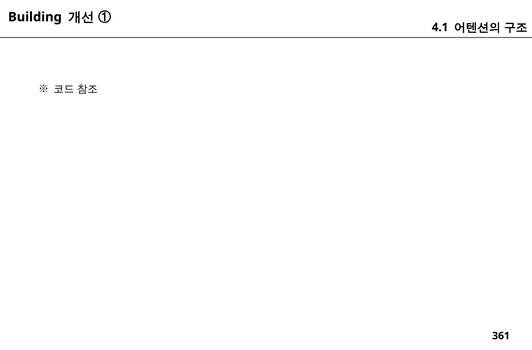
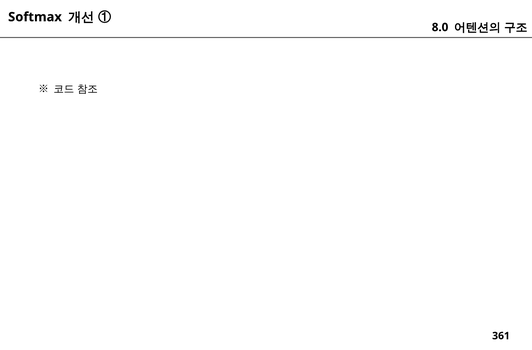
Building: Building -> Softmax
4.1: 4.1 -> 8.0
